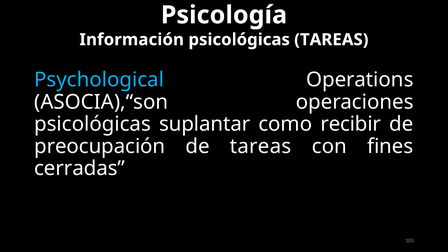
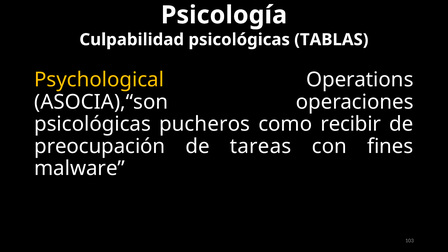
Información: Información -> Culpabilidad
psicológicas TAREAS: TAREAS -> TABLAS
Psychological colour: light blue -> yellow
suplantar: suplantar -> pucheros
cerradas: cerradas -> malware
